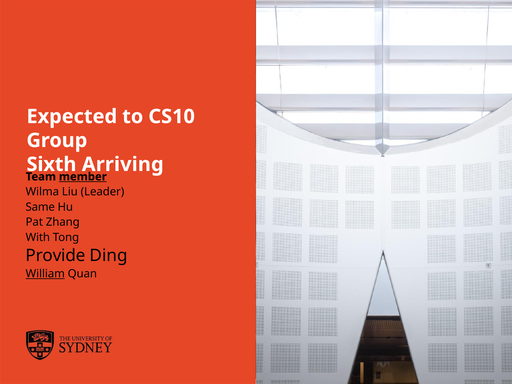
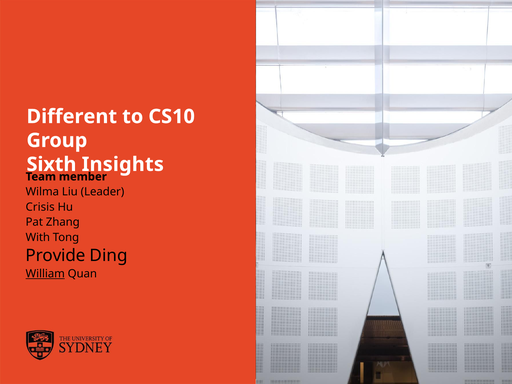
Expected: Expected -> Different
Arriving: Arriving -> Insights
member underline: present -> none
Same: Same -> Crisis
